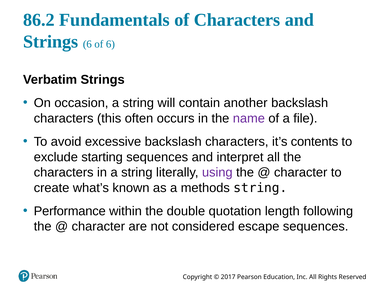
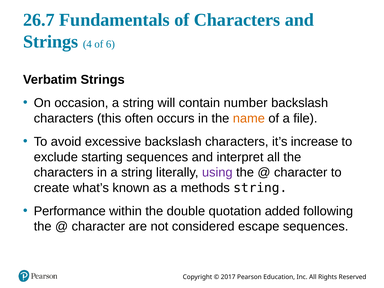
86.2: 86.2 -> 26.7
Strings 6: 6 -> 4
another: another -> number
name colour: purple -> orange
contents: contents -> increase
length: length -> added
